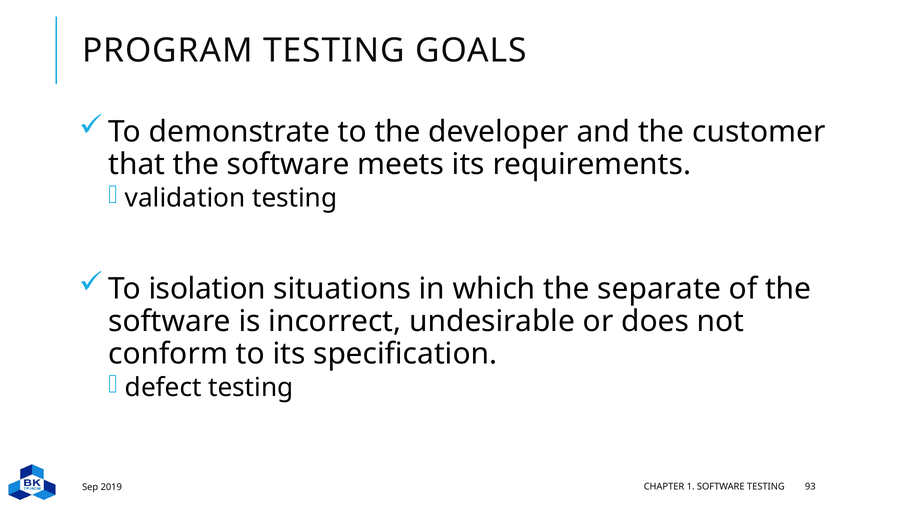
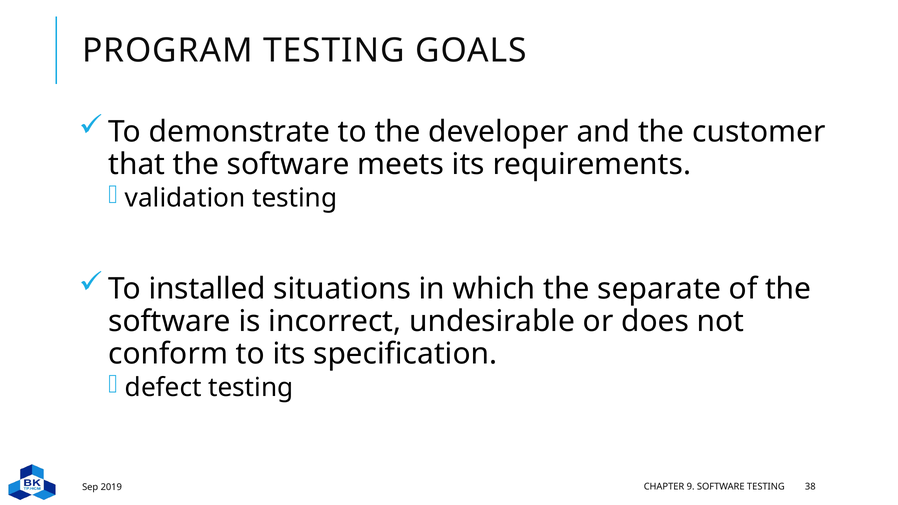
isolation: isolation -> installed
1: 1 -> 9
93: 93 -> 38
